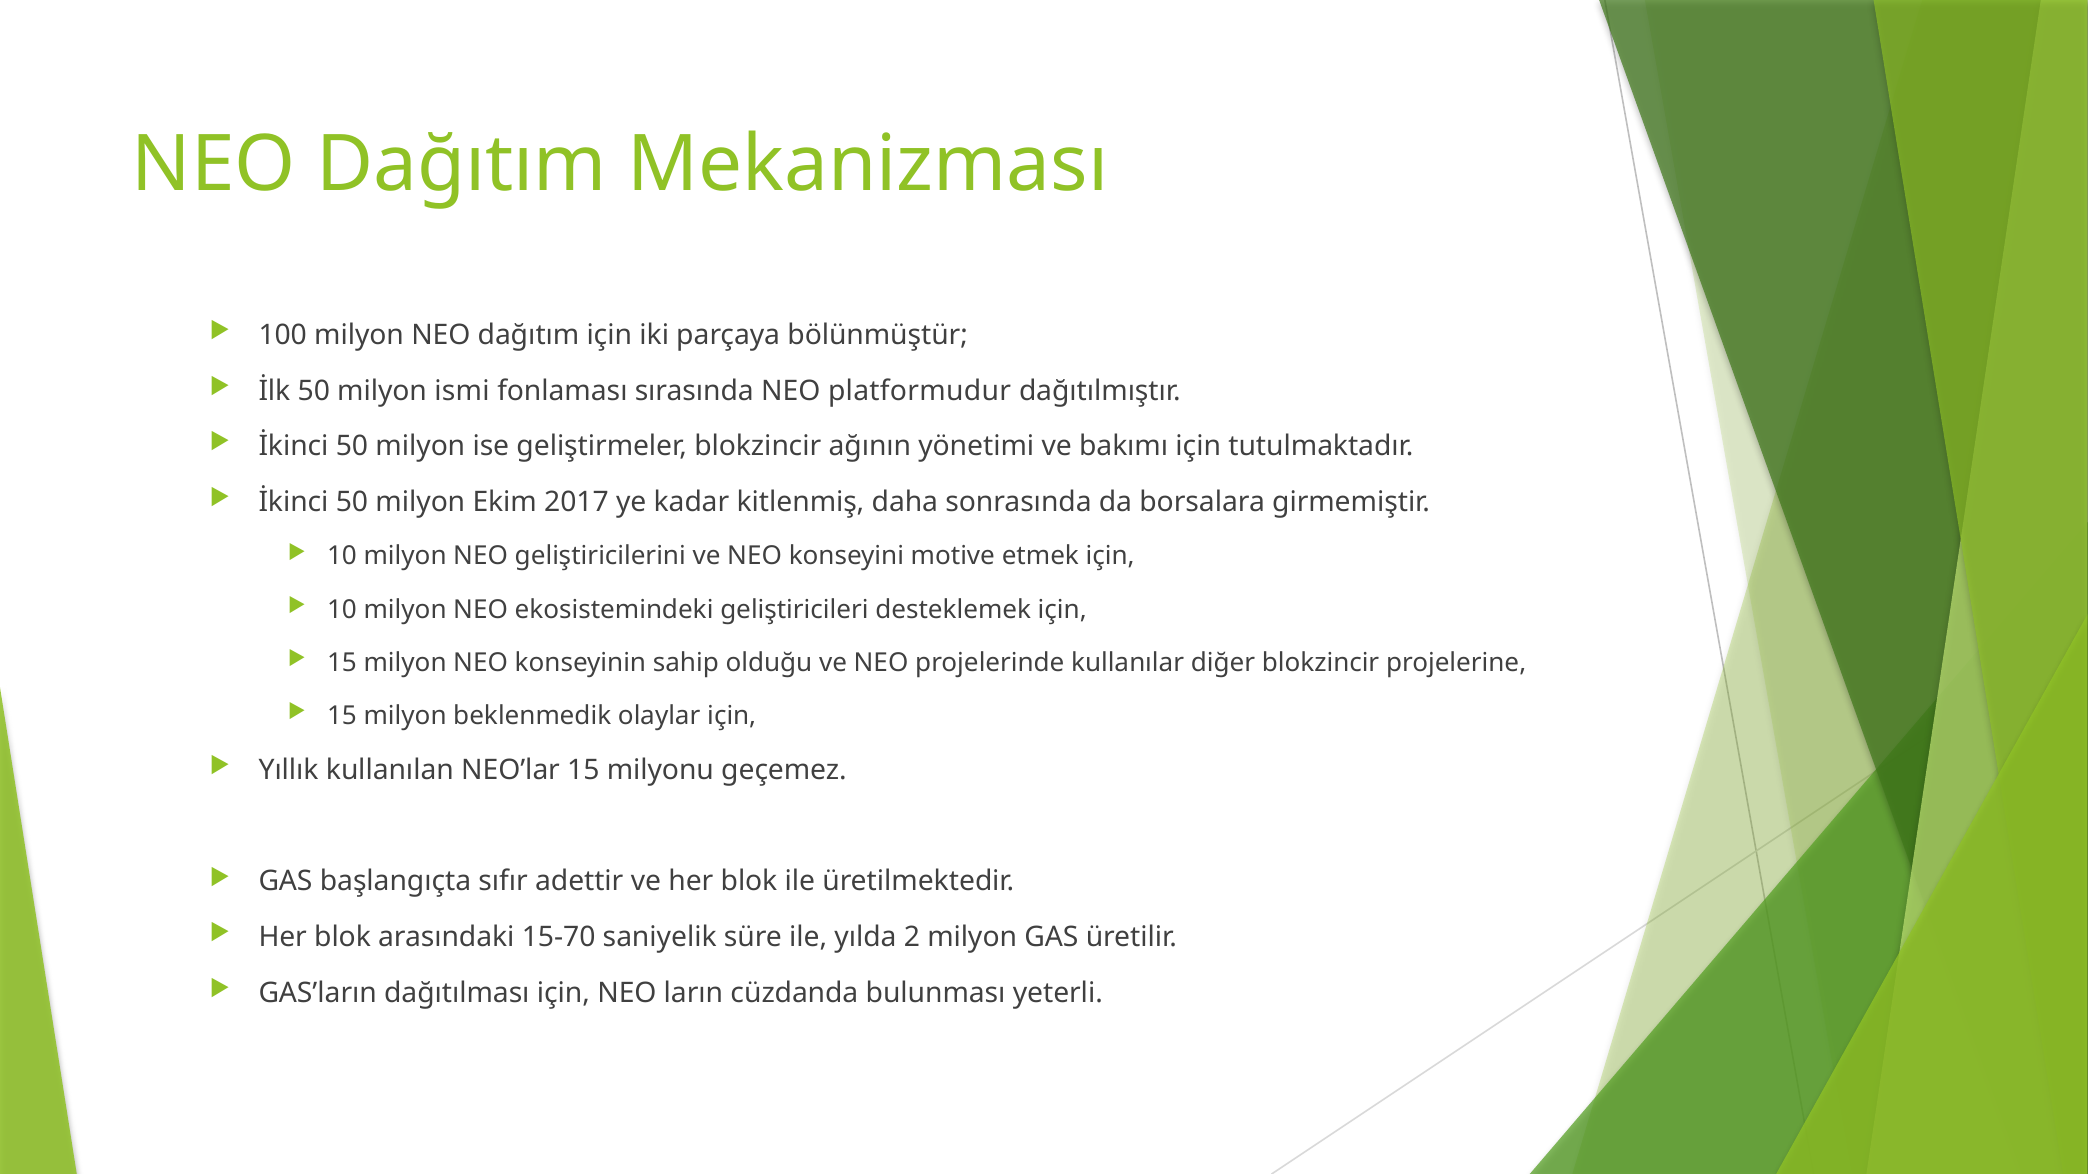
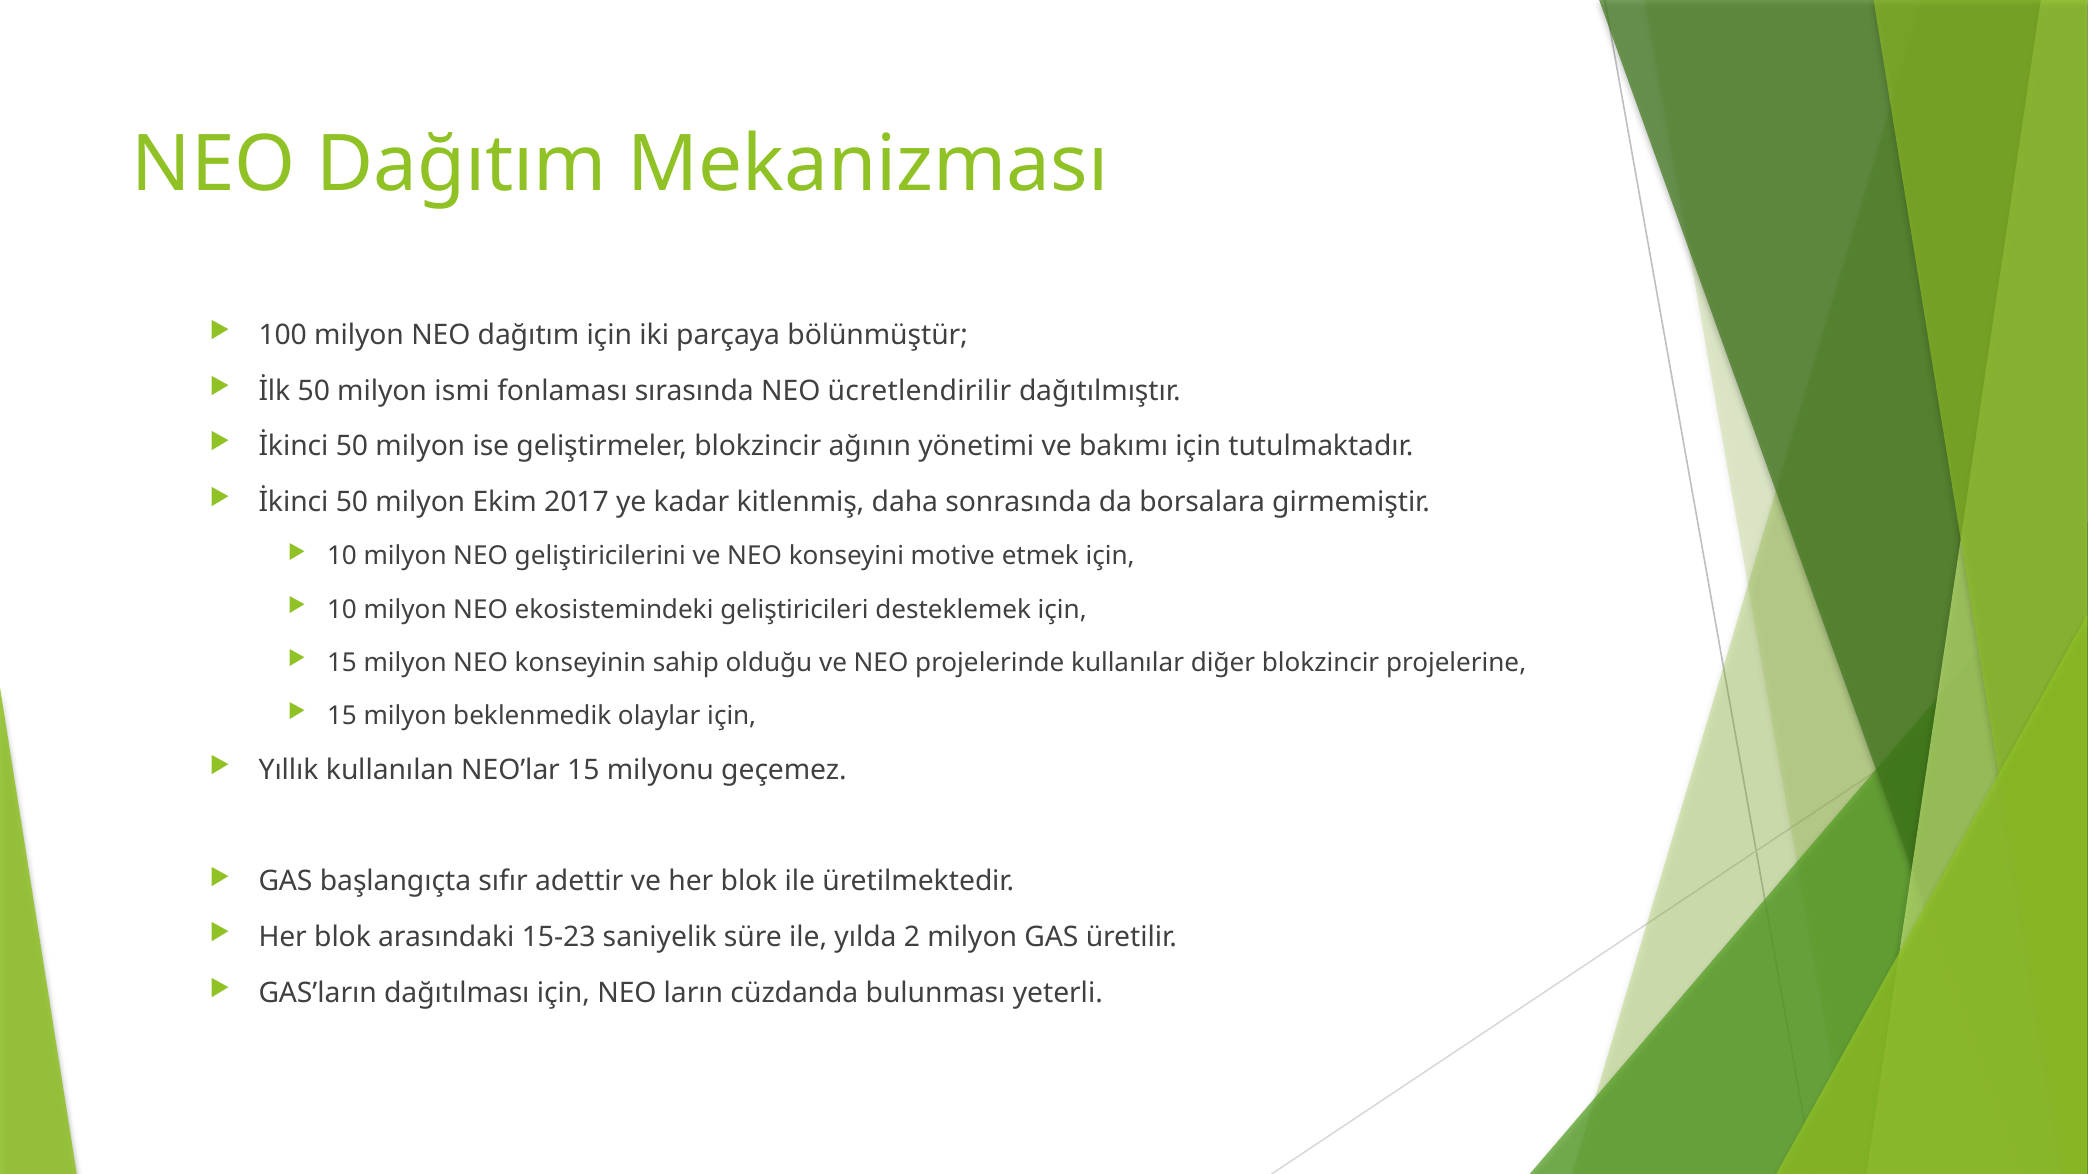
platformudur: platformudur -> ücretlendirilir
15-70: 15-70 -> 15-23
